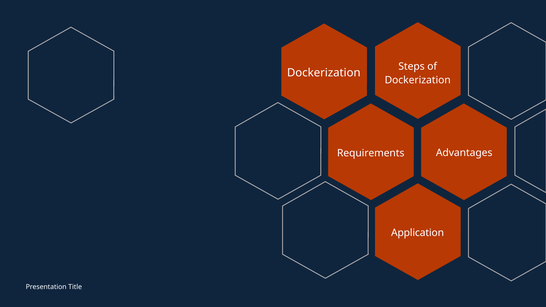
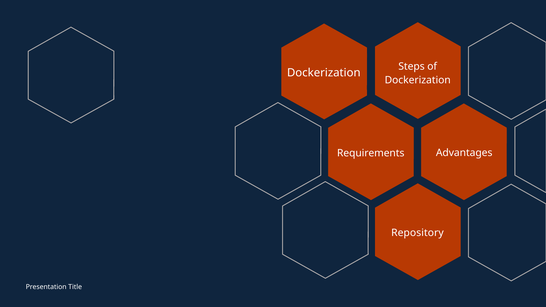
Application: Application -> Repository
